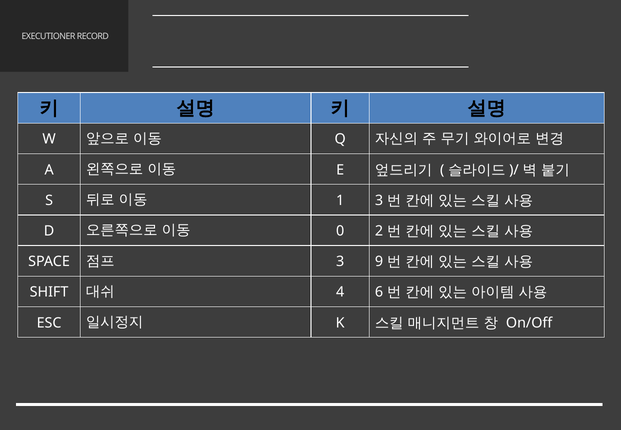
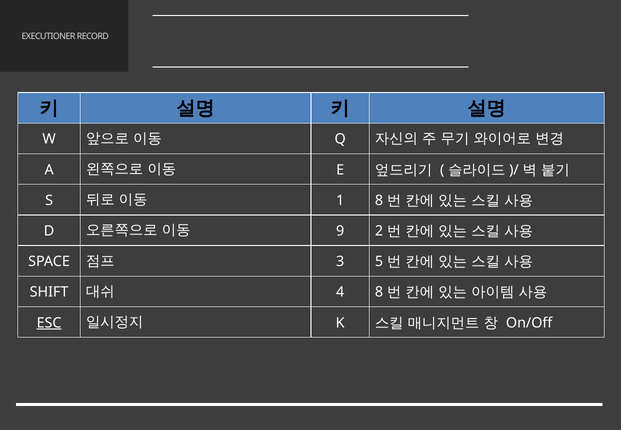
1 3: 3 -> 8
0: 0 -> 9
9: 9 -> 5
4 6: 6 -> 8
ESC underline: none -> present
